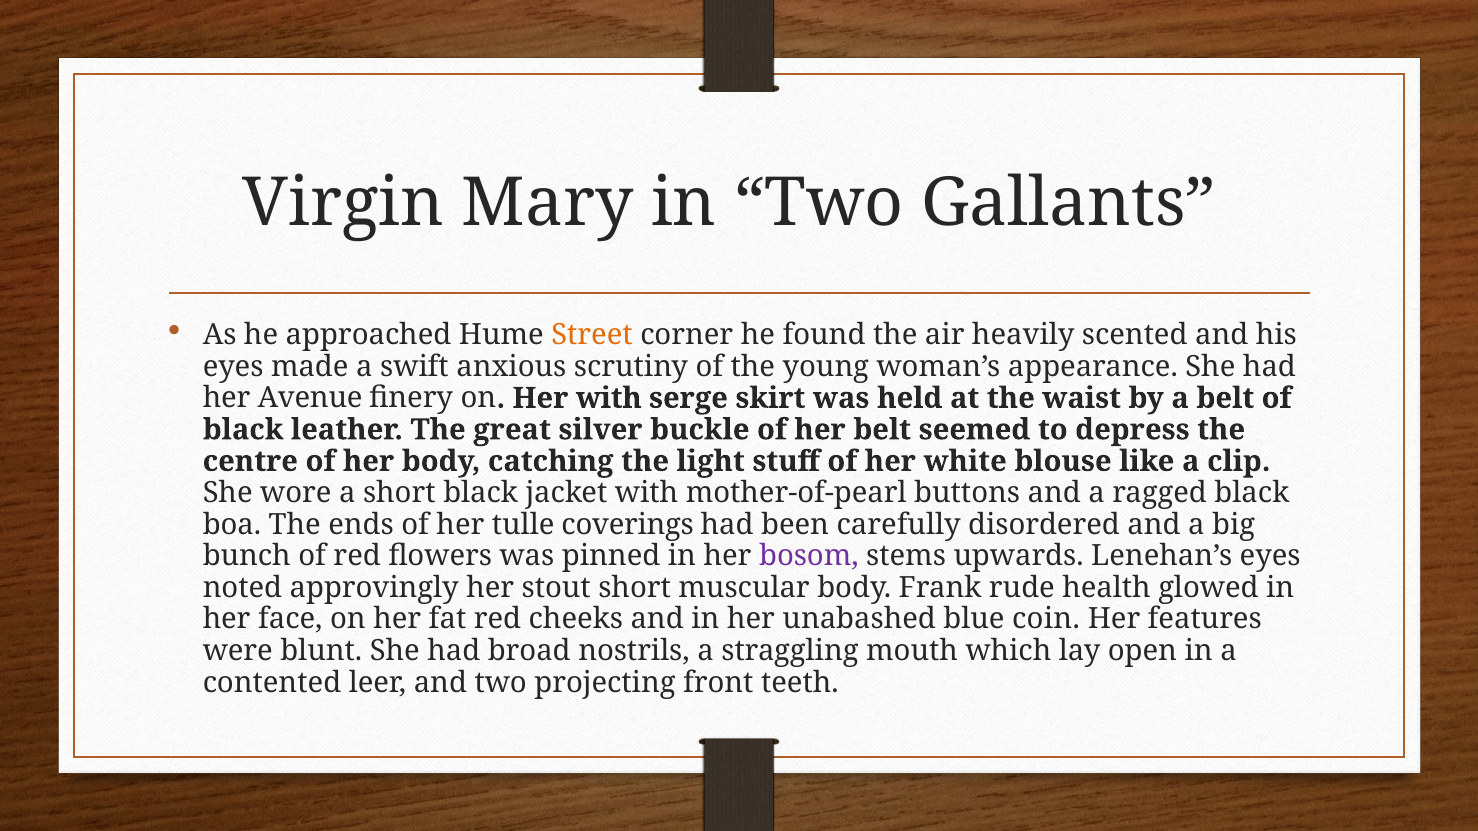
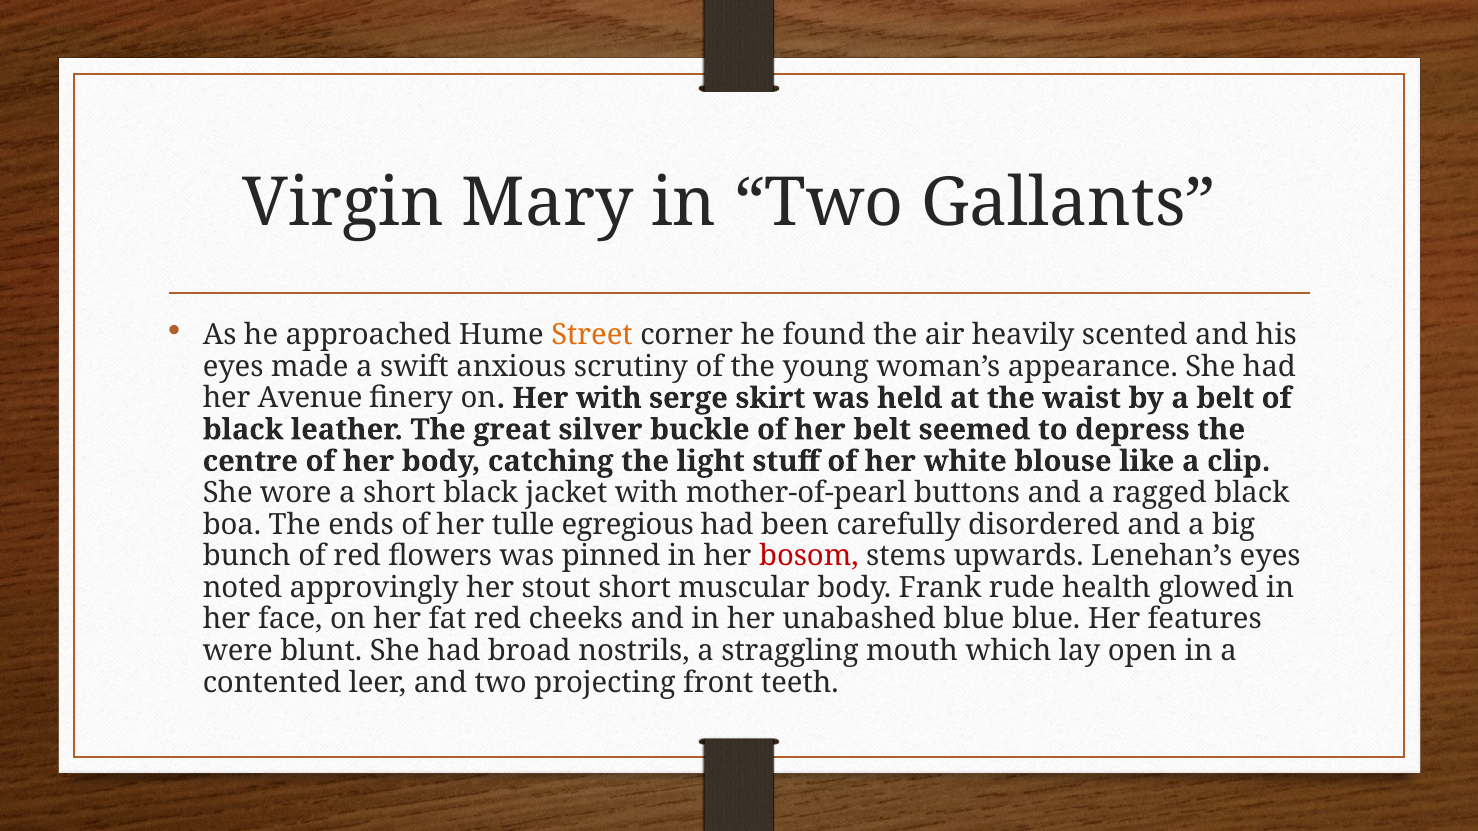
coverings: coverings -> egregious
bosom colour: purple -> red
blue coin: coin -> blue
